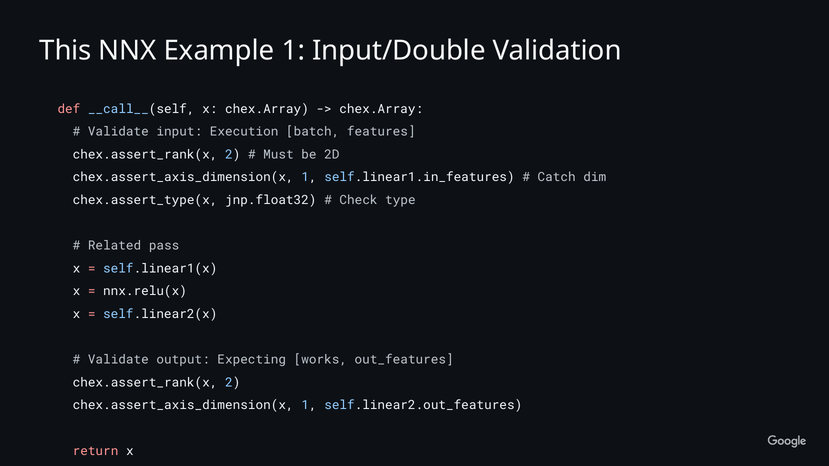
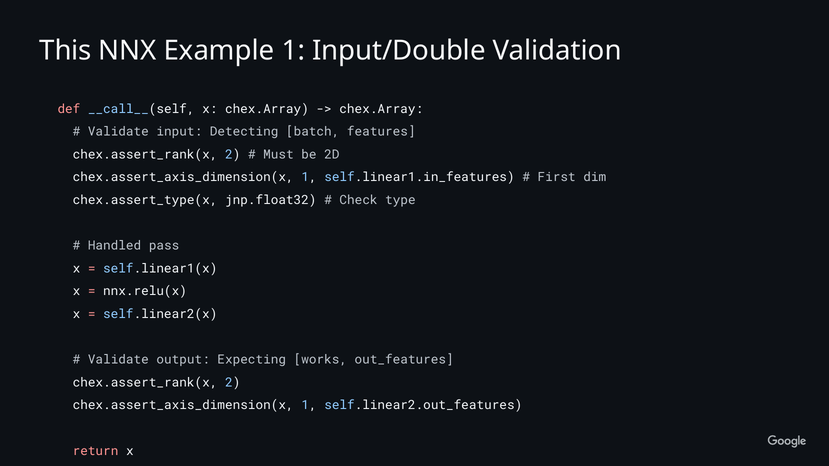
Execution: Execution -> Detecting
Catch: Catch -> First
Related: Related -> Handled
